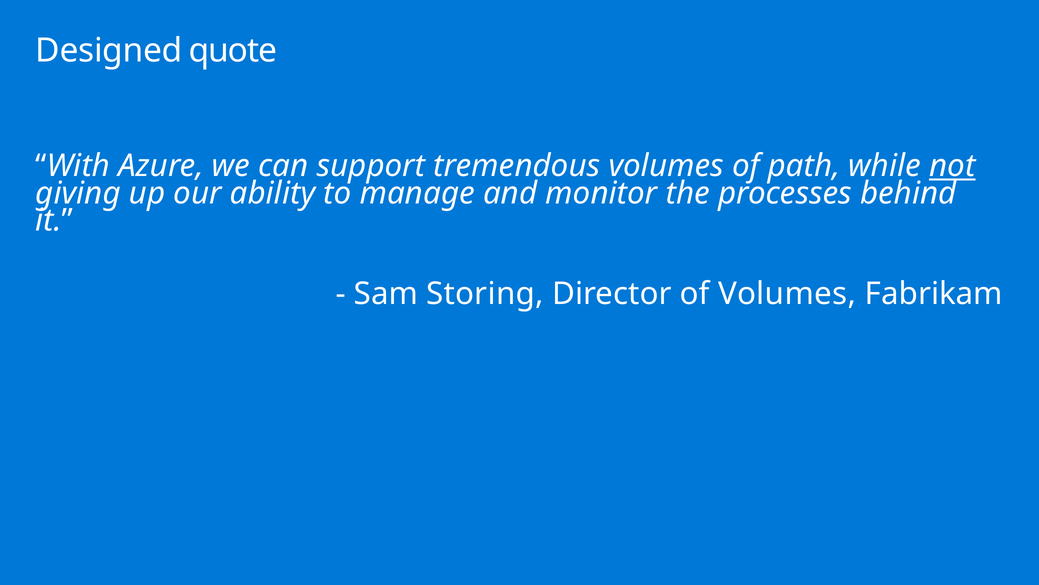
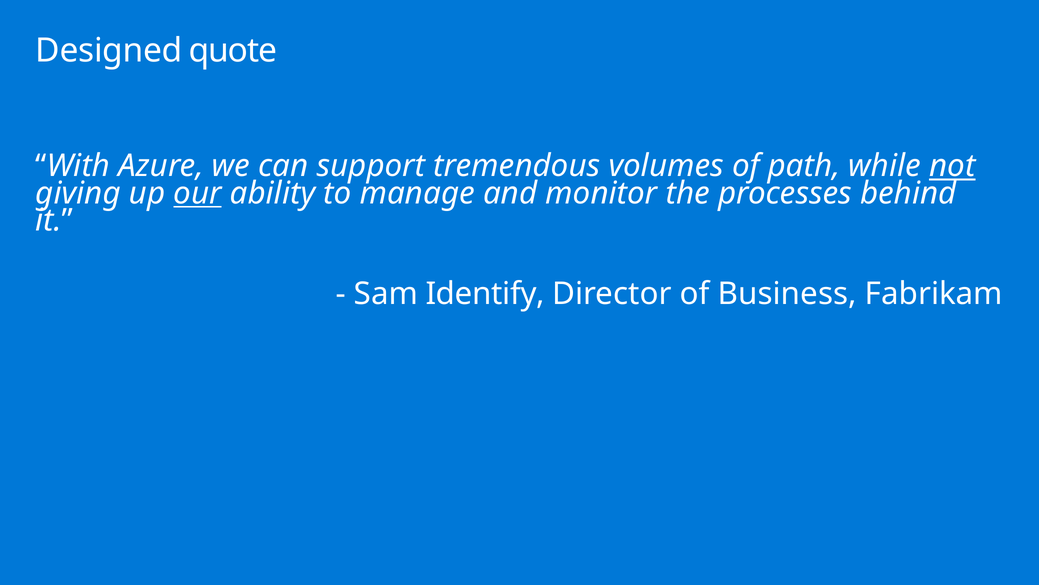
our underline: none -> present
Storing: Storing -> Identify
of Volumes: Volumes -> Business
